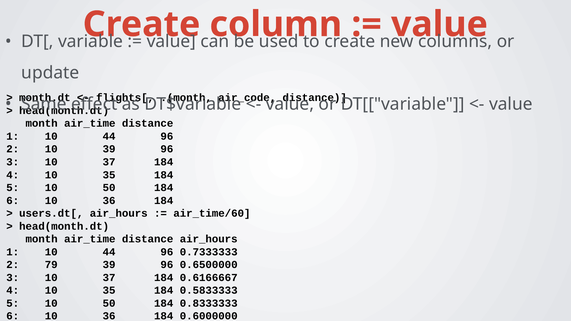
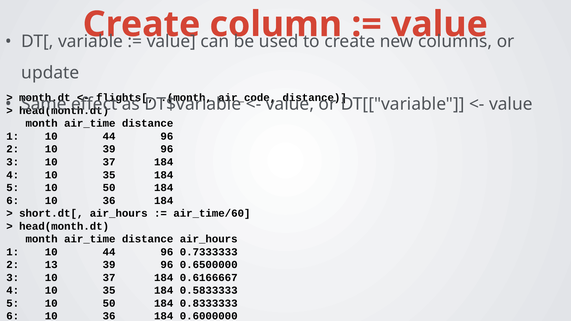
users.dt[: users.dt[ -> short.dt[
79: 79 -> 13
